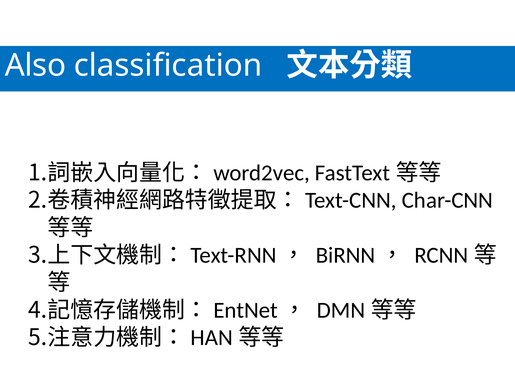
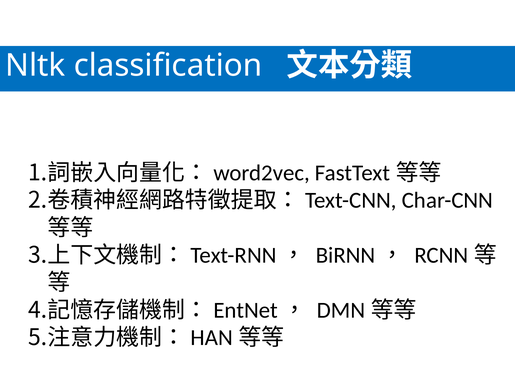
Also: Also -> Nltk
